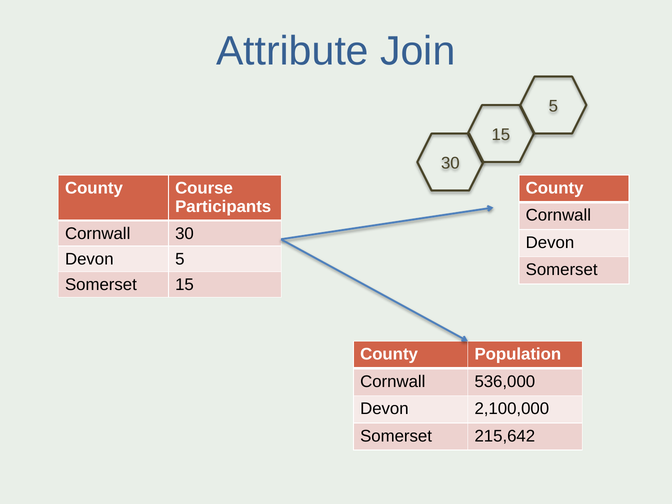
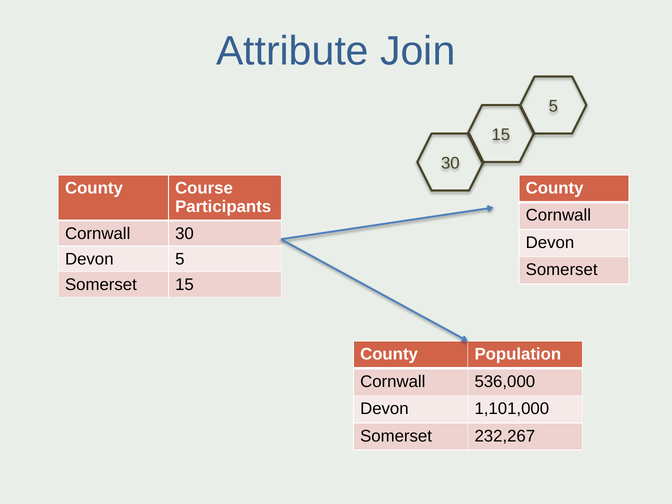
2,100,000: 2,100,000 -> 1,101,000
215,642: 215,642 -> 232,267
